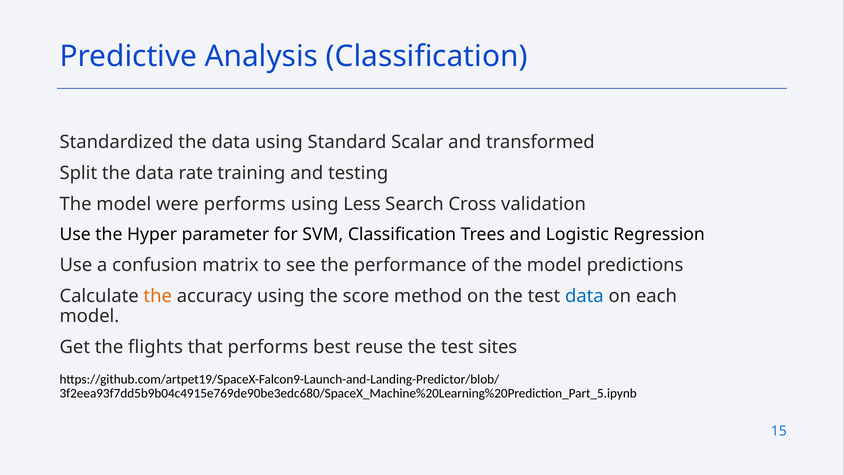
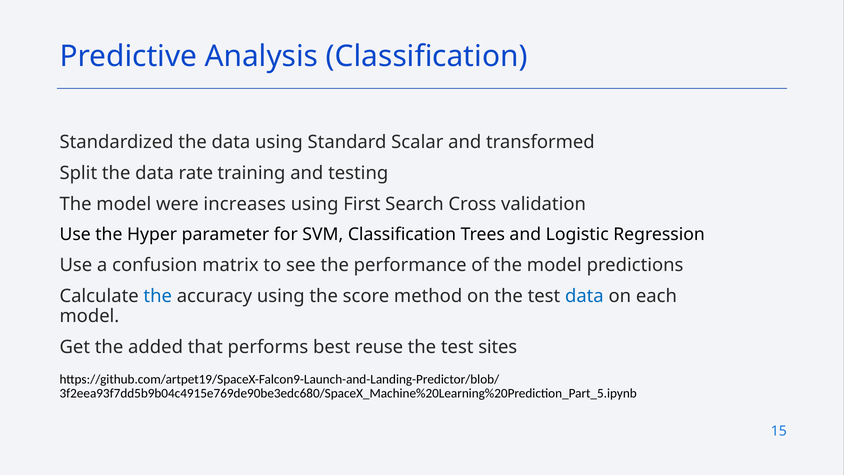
were performs: performs -> increases
Less: Less -> First
the at (158, 296) colour: orange -> blue
flights: flights -> added
